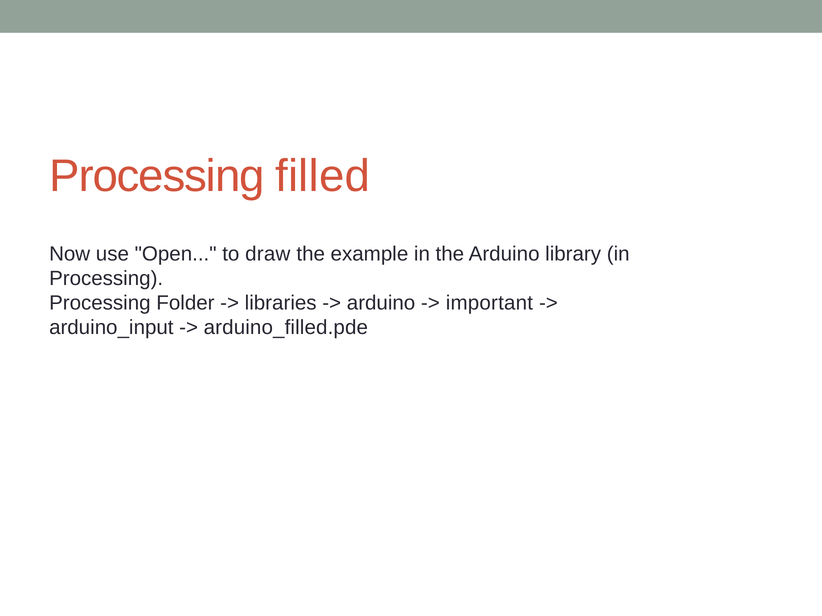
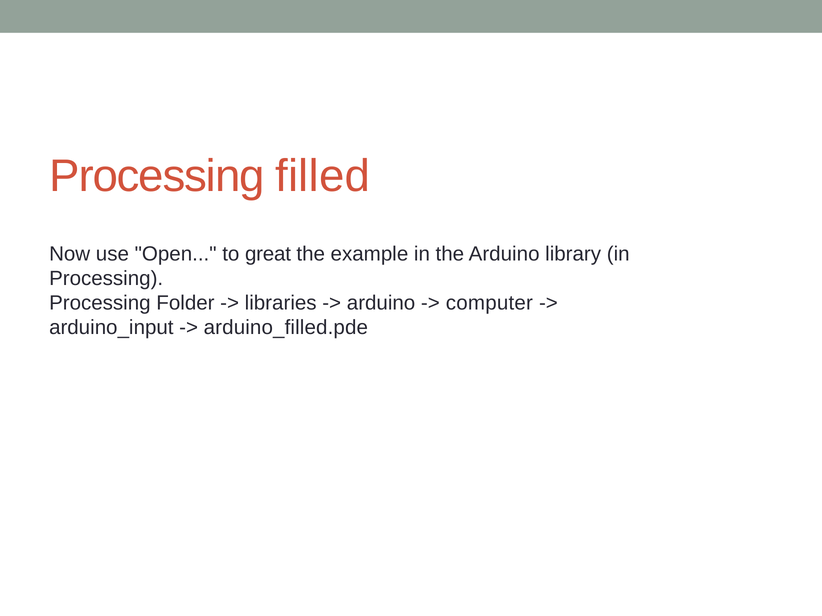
draw: draw -> great
important: important -> computer
